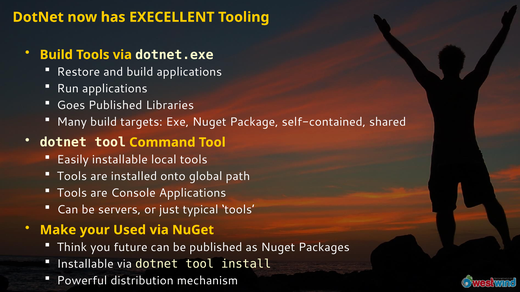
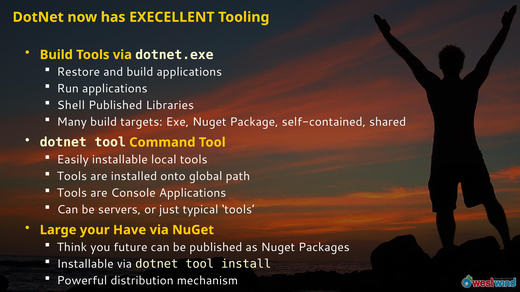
Goes: Goes -> Shell
Make: Make -> Large
Used: Used -> Have
